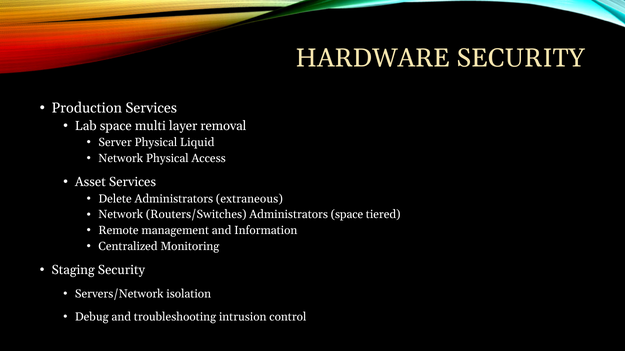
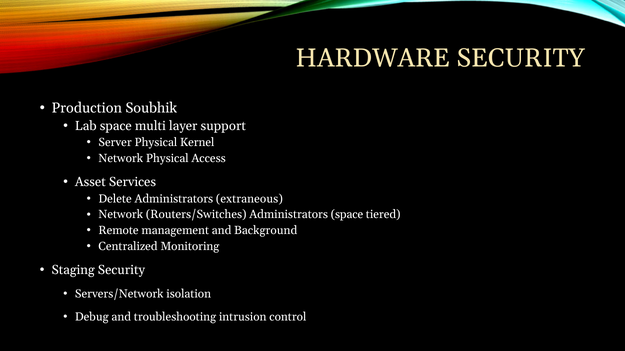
Production Services: Services -> Soubhik
removal: removal -> support
Liquid: Liquid -> Kernel
Information: Information -> Background
